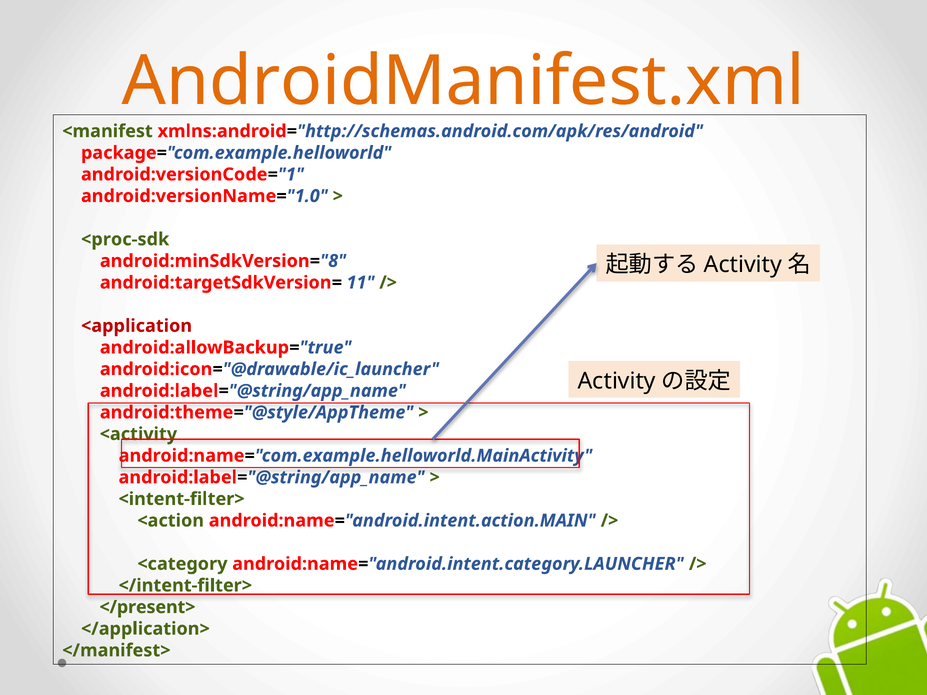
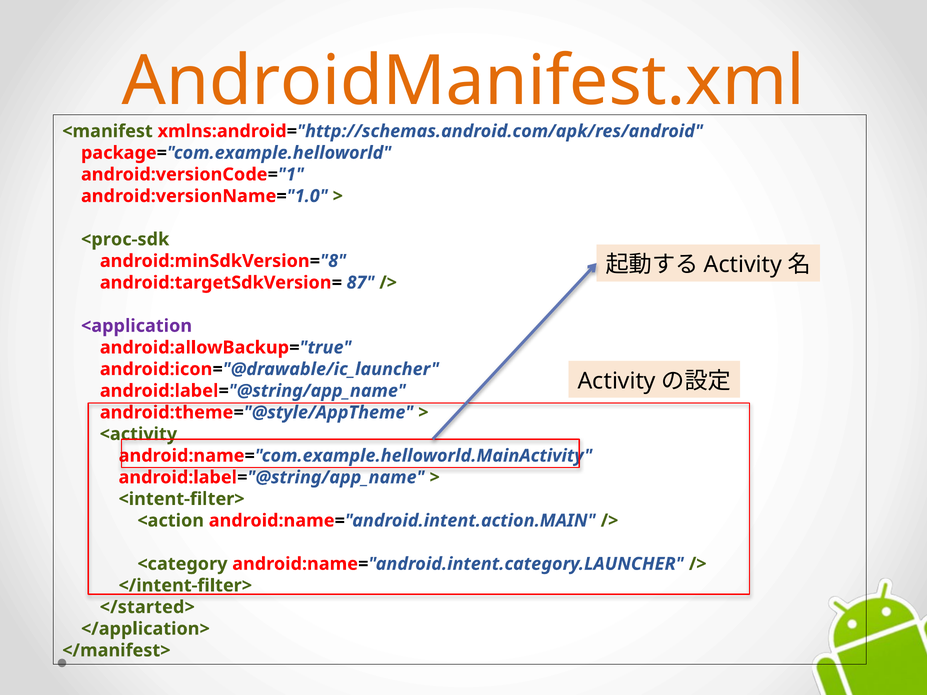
11: 11 -> 87
<application colour: red -> purple
</present>: </present> -> </started>
